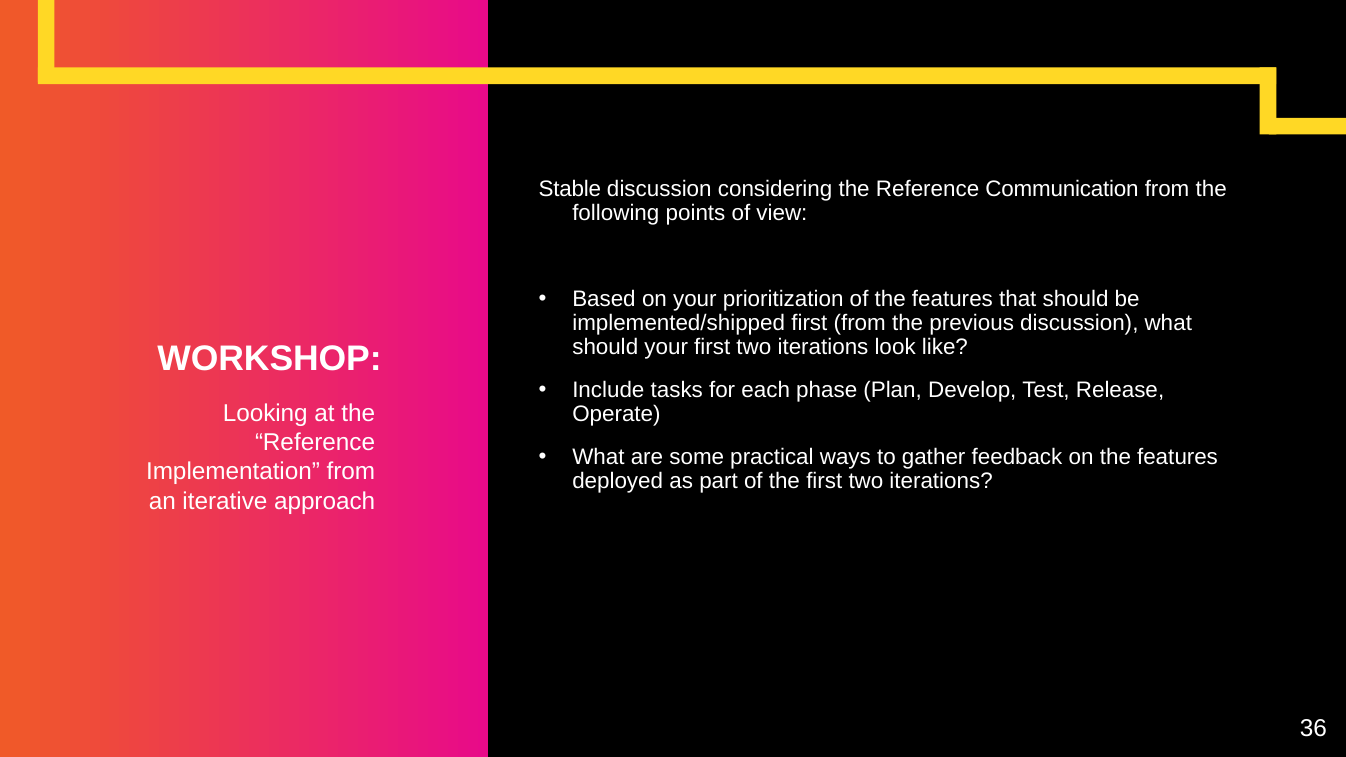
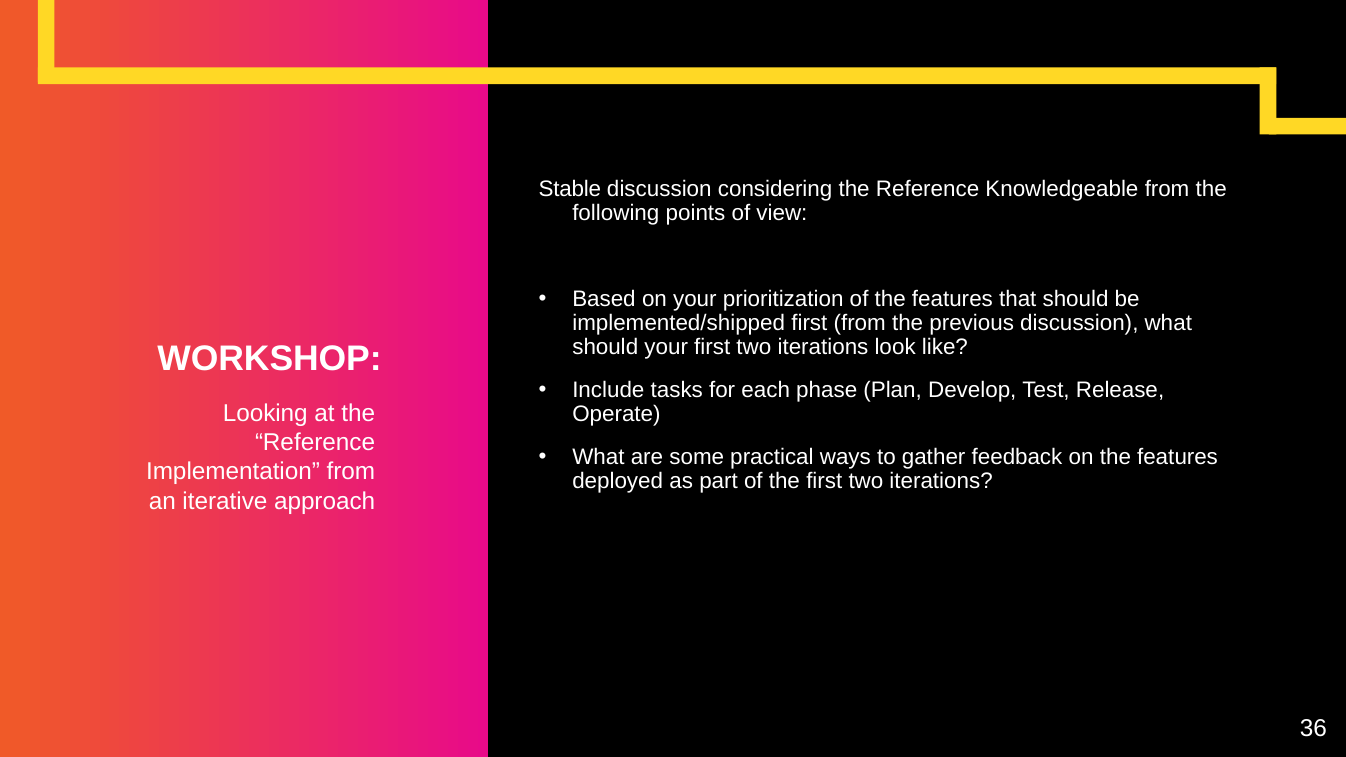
Communication: Communication -> Knowledgeable
